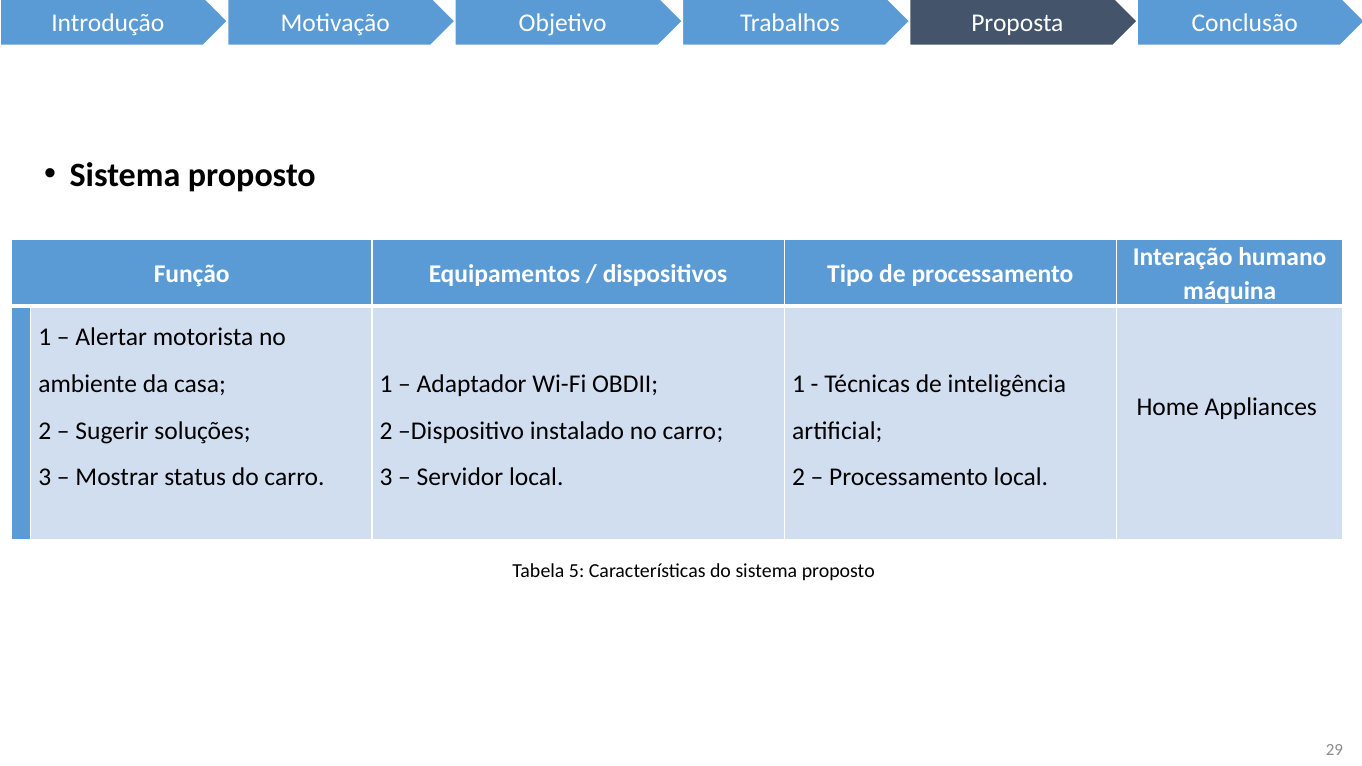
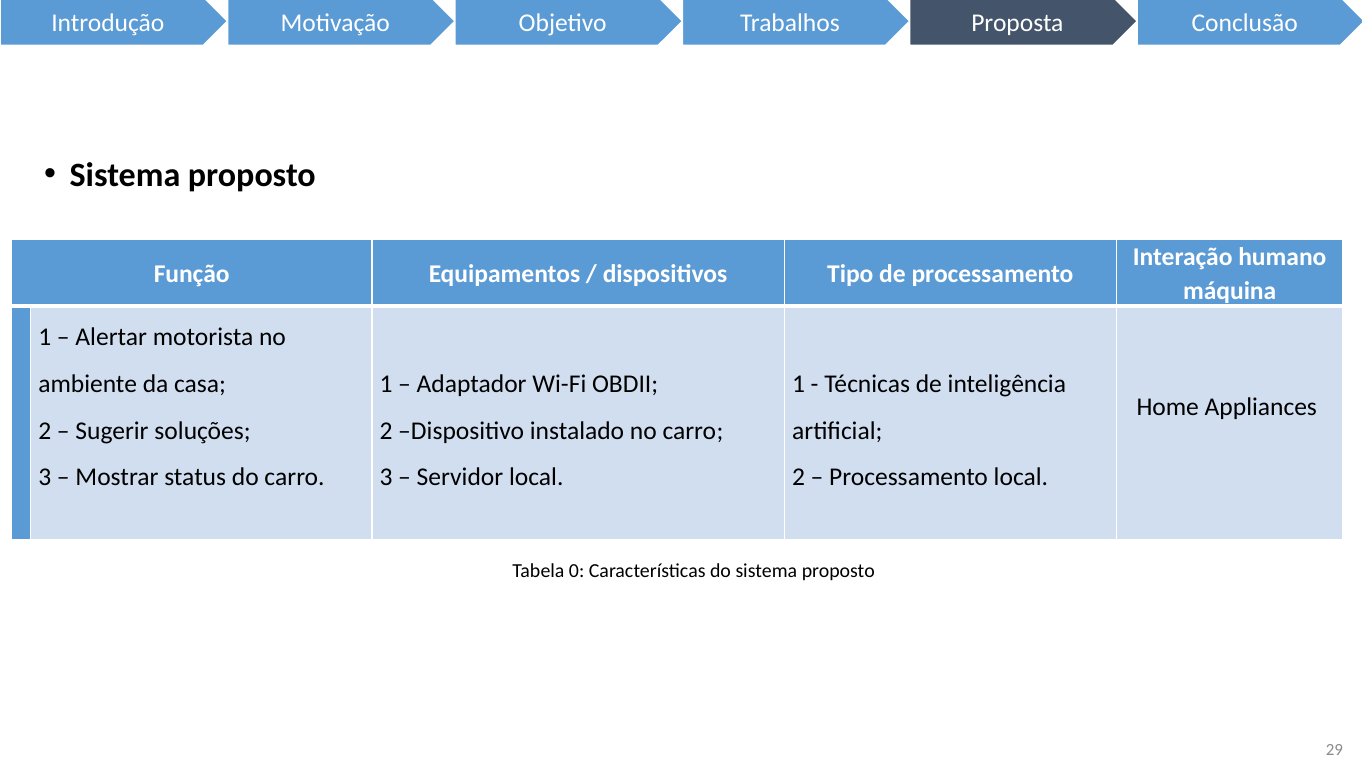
5: 5 -> 0
